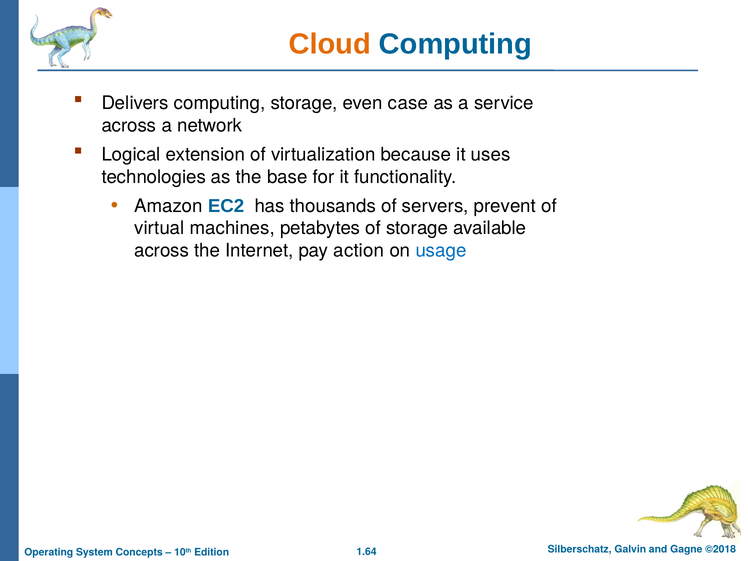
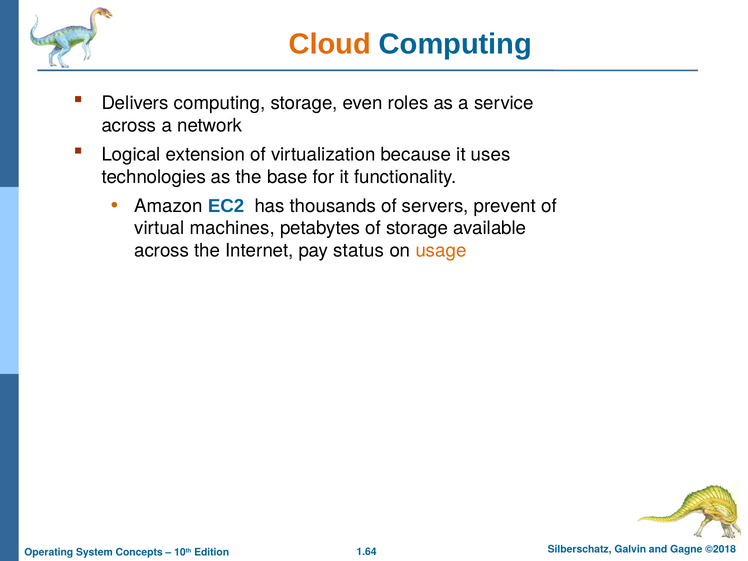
case: case -> roles
action: action -> status
usage colour: blue -> orange
